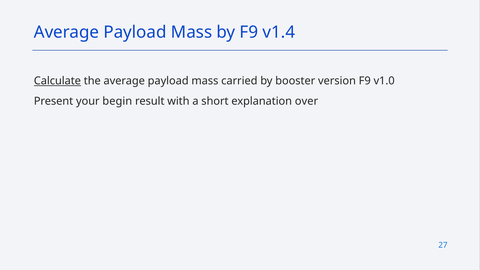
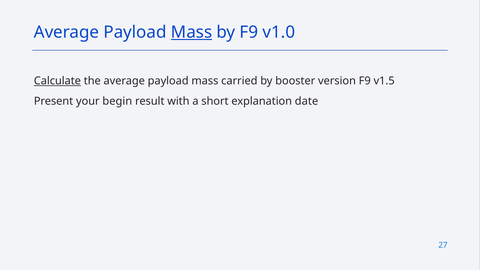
Mass at (192, 32) underline: none -> present
v1.4: v1.4 -> v1.0
v1.0: v1.0 -> v1.5
over: over -> date
